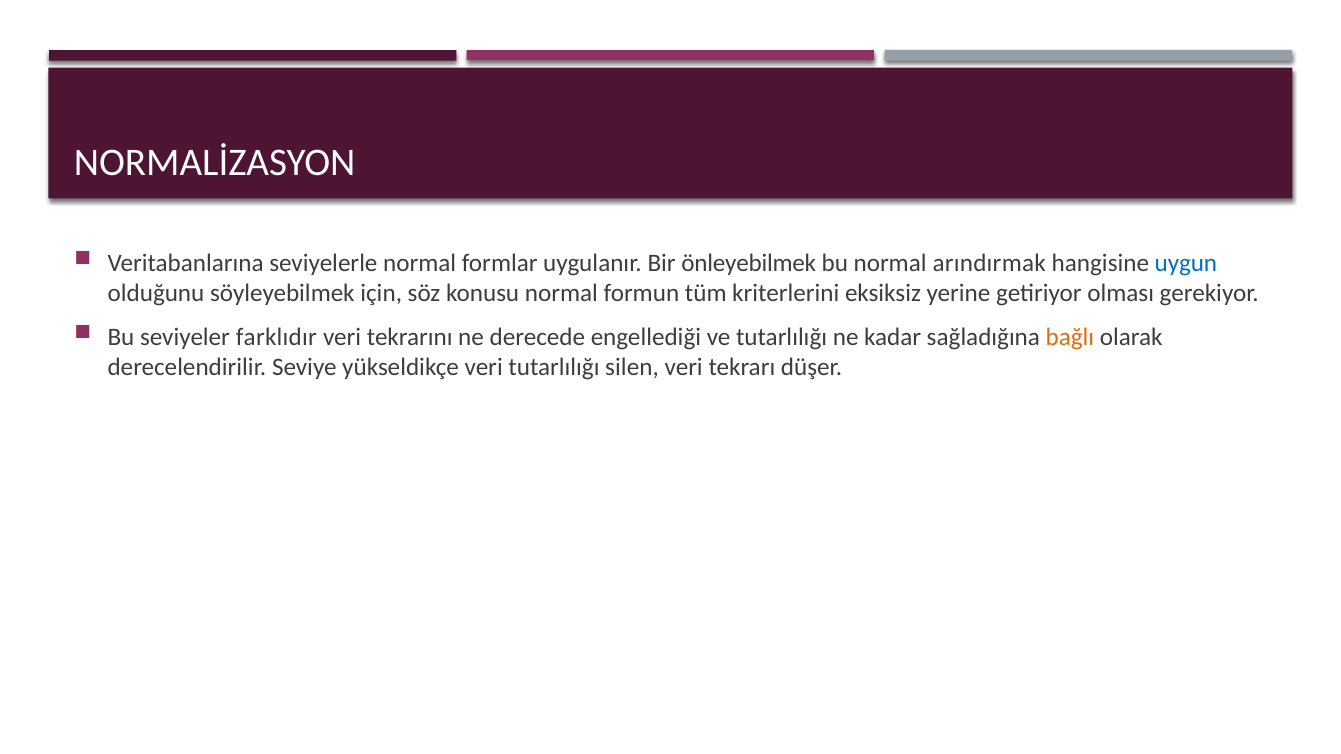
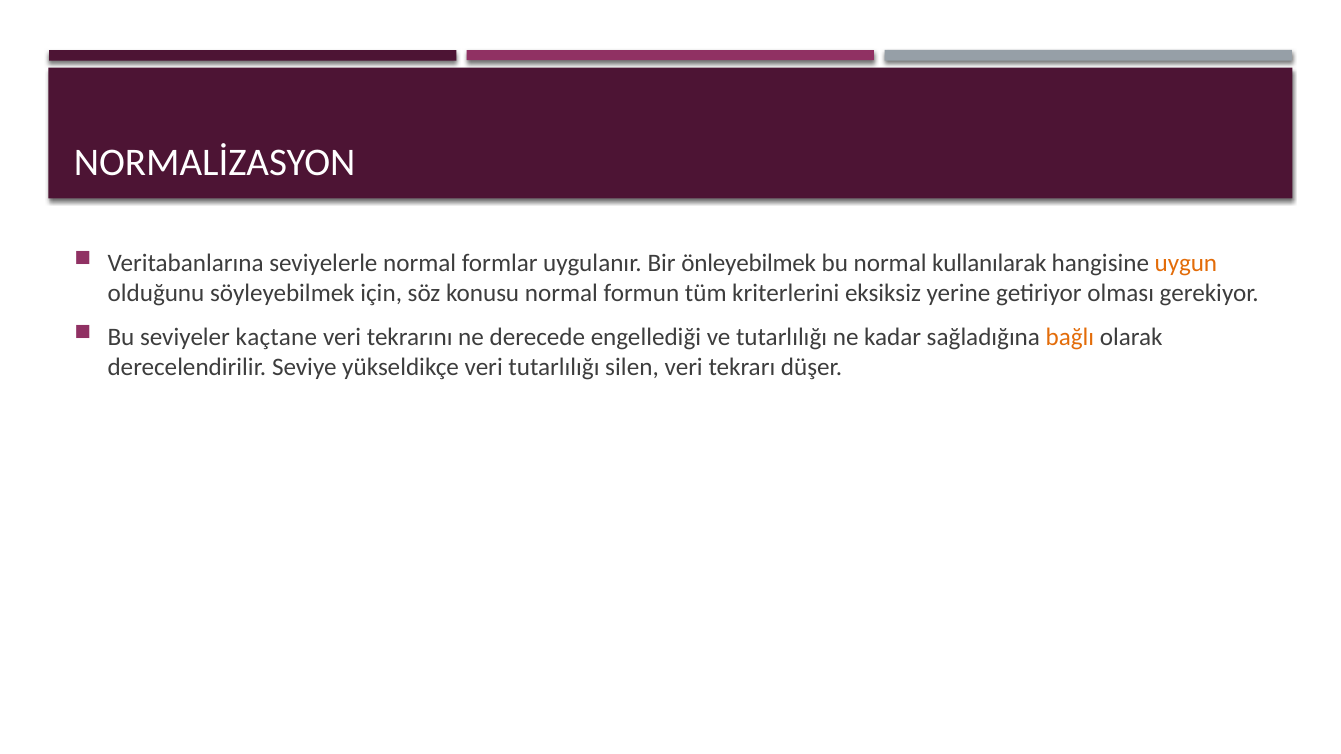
arındırmak: arındırmak -> kullanılarak
uygun colour: blue -> orange
farklıdır: farklıdır -> kaçtane
